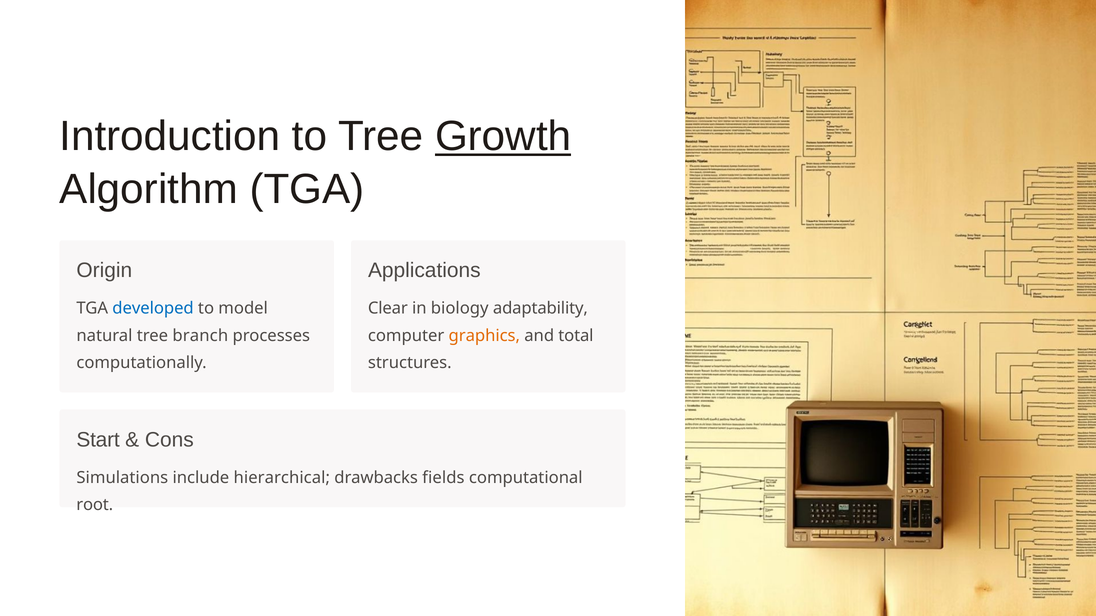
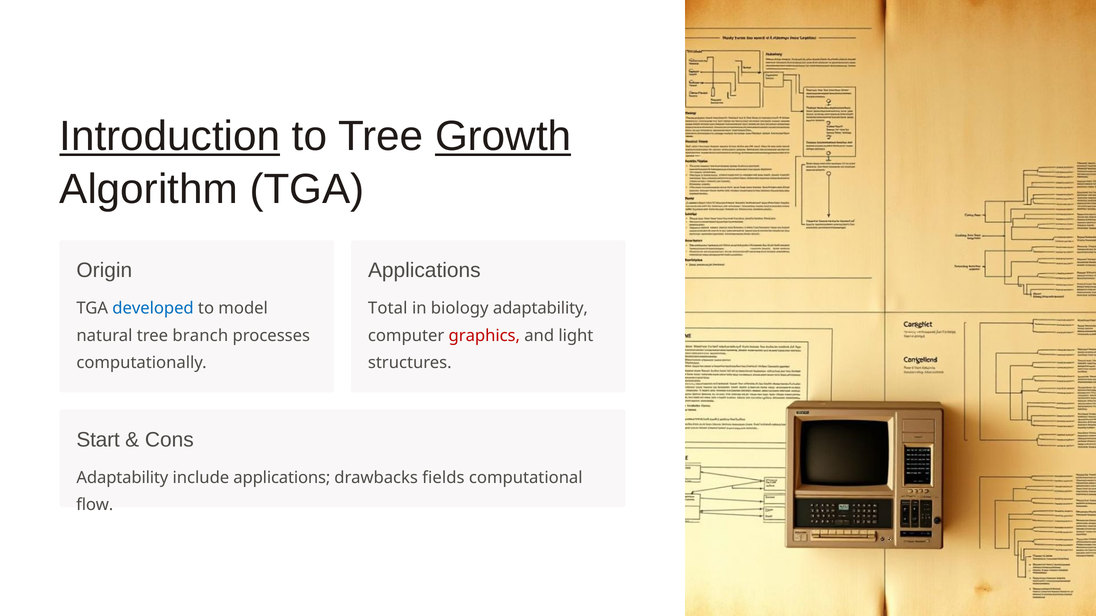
Introduction underline: none -> present
Clear: Clear -> Total
graphics colour: orange -> red
total: total -> light
Simulations at (122, 478): Simulations -> Adaptability
include hierarchical: hierarchical -> applications
root: root -> flow
